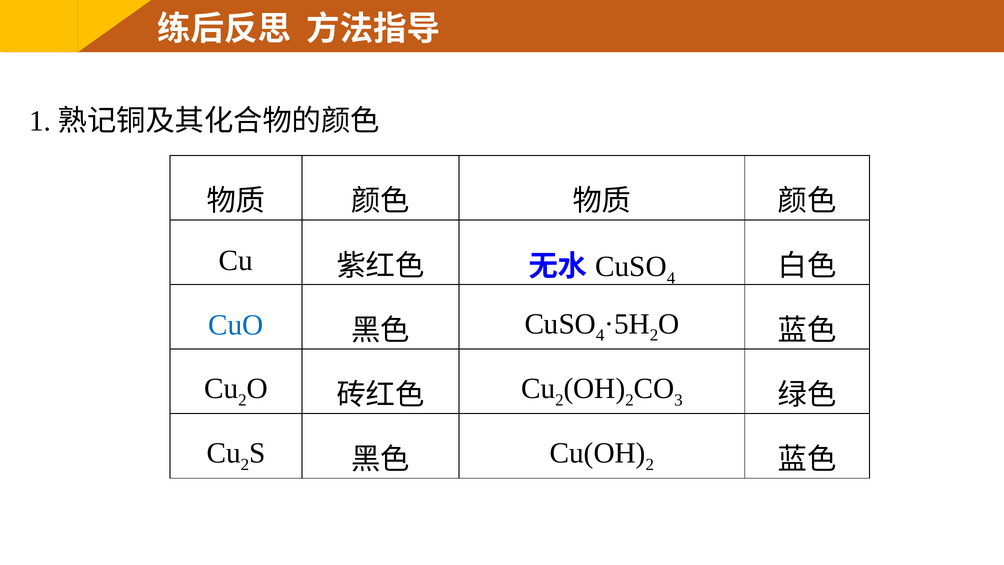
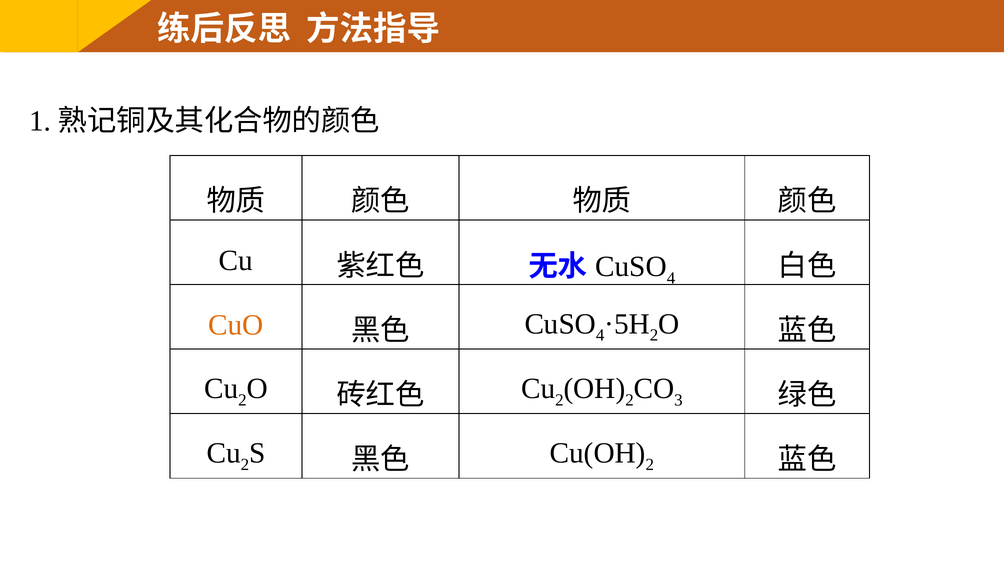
CuO colour: blue -> orange
